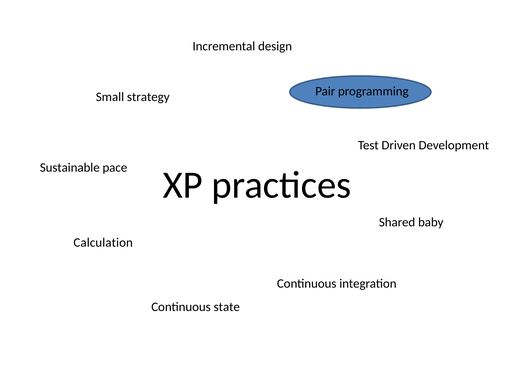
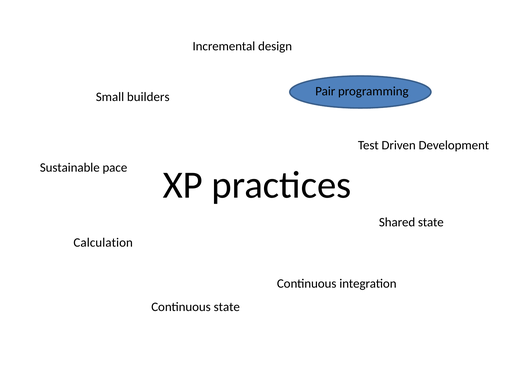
strategy: strategy -> builders
Shared baby: baby -> state
